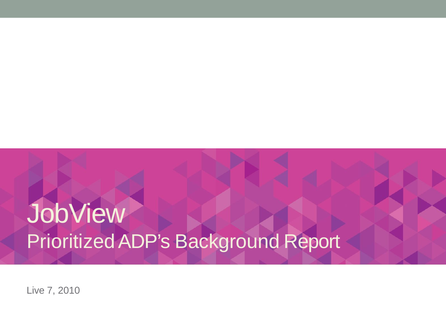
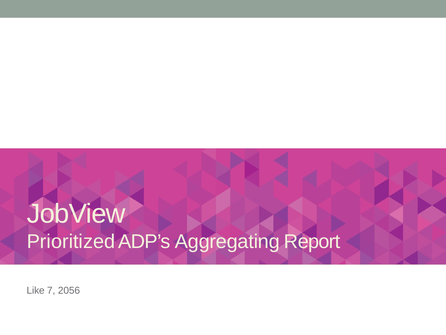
Background: Background -> Aggregating
Live: Live -> Like
2010: 2010 -> 2056
